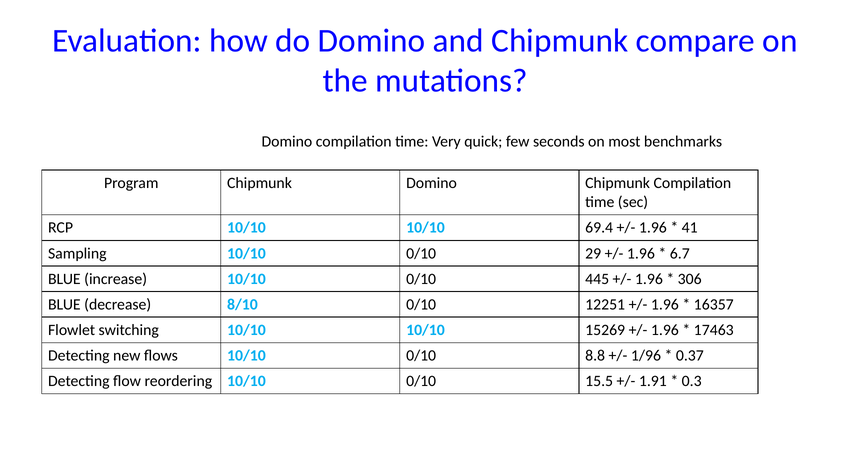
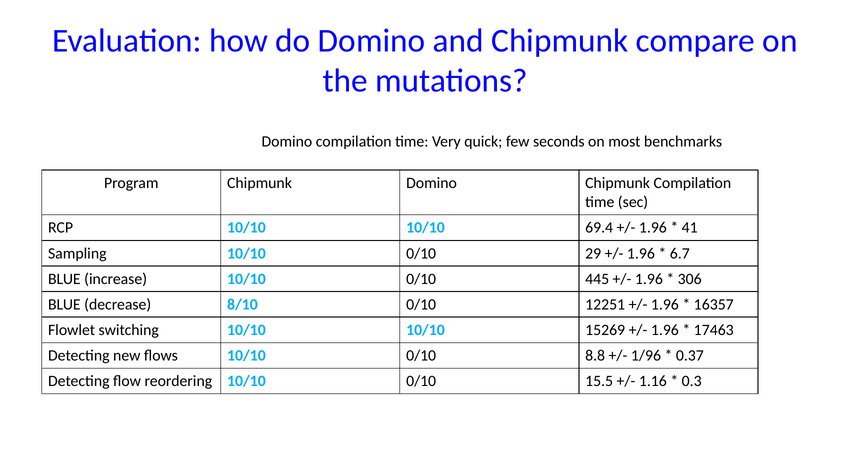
1.91: 1.91 -> 1.16
